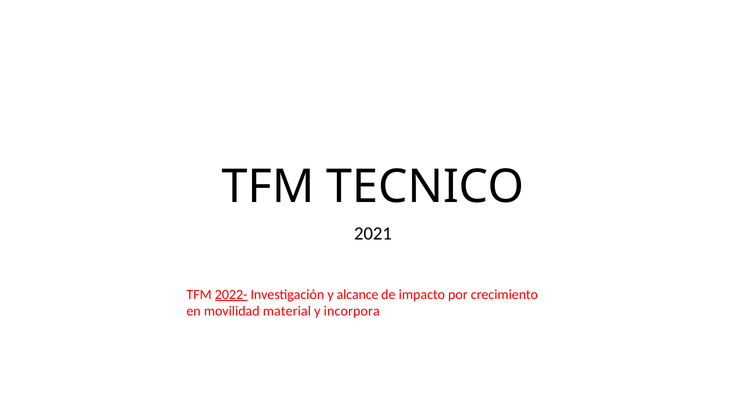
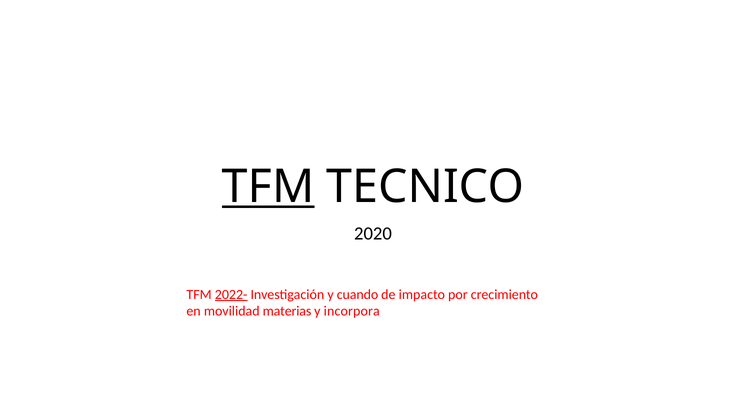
TFM at (268, 186) underline: none -> present
2021: 2021 -> 2020
alcance: alcance -> cuando
material: material -> materias
